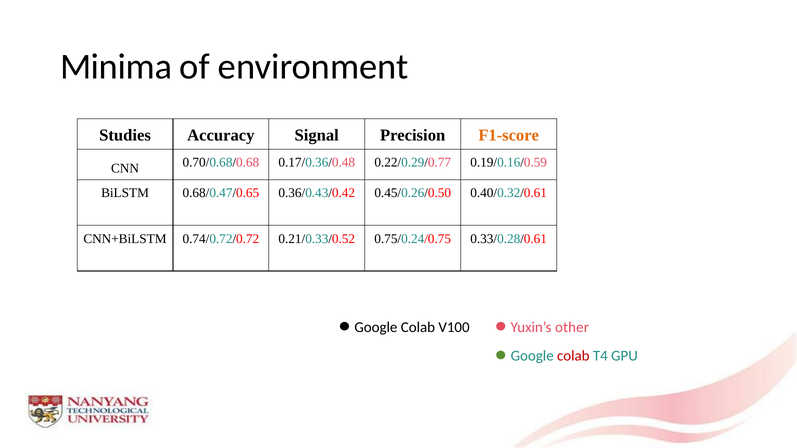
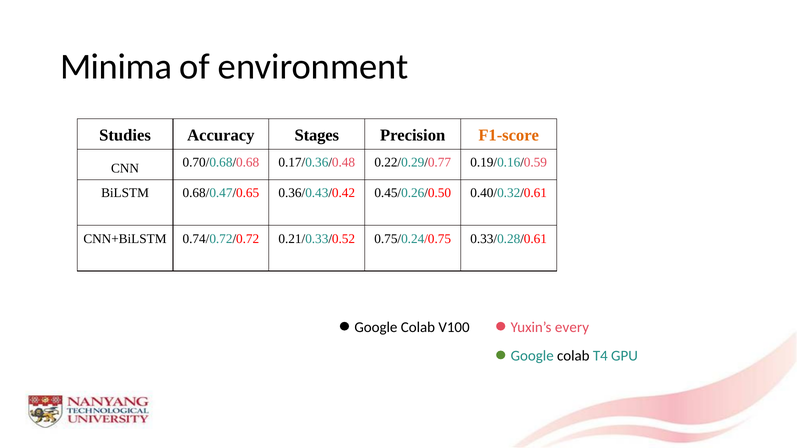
Signal: Signal -> Stages
other: other -> every
colab at (573, 356) colour: red -> black
